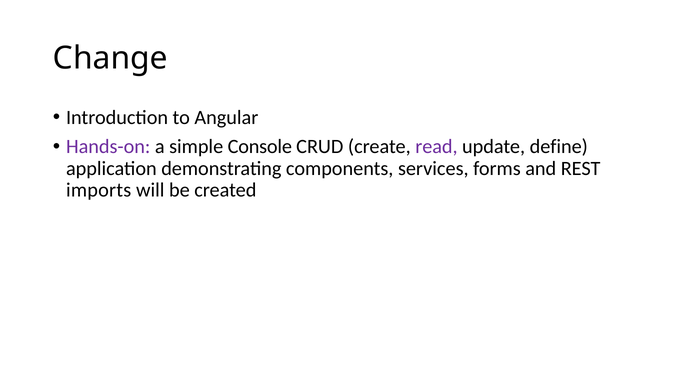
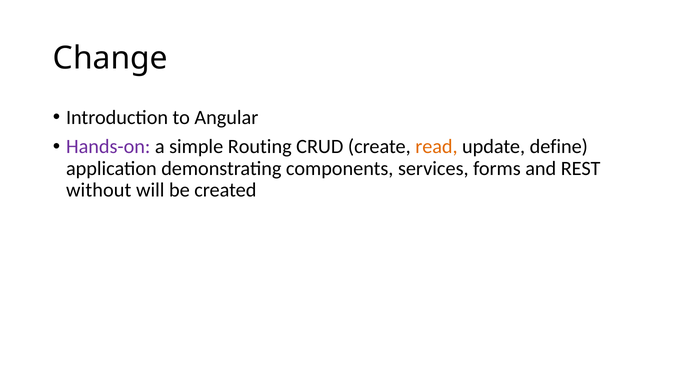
Console: Console -> Routing
read colour: purple -> orange
imports: imports -> without
